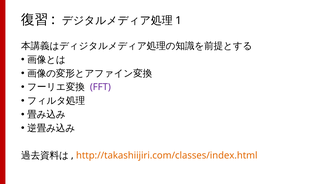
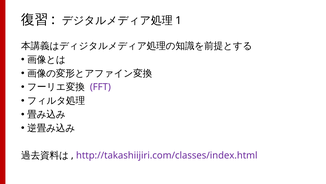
http://takashiijiri.com/classes/index.html colour: orange -> purple
